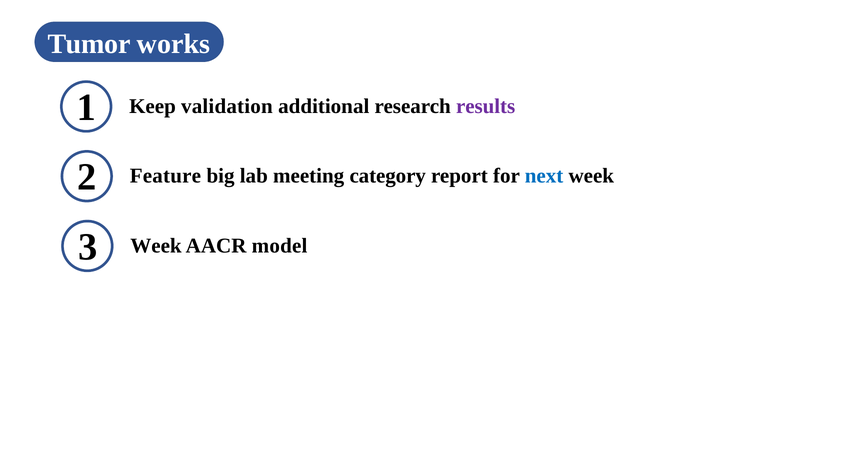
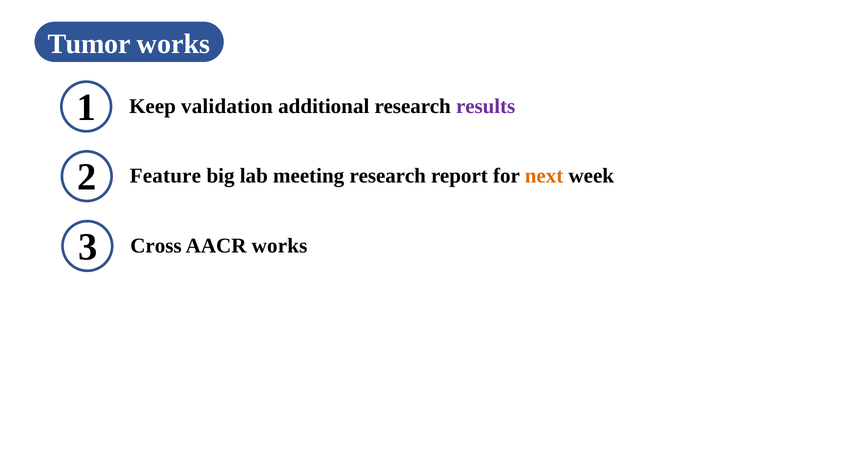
meeting category: category -> research
next colour: blue -> orange
3 Week: Week -> Cross
AACR model: model -> works
